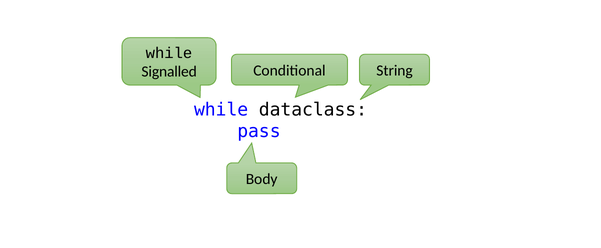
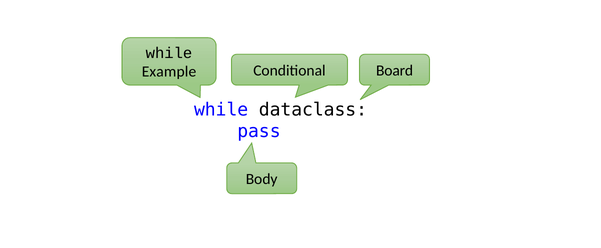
Signalled: Signalled -> Example
String: String -> Board
